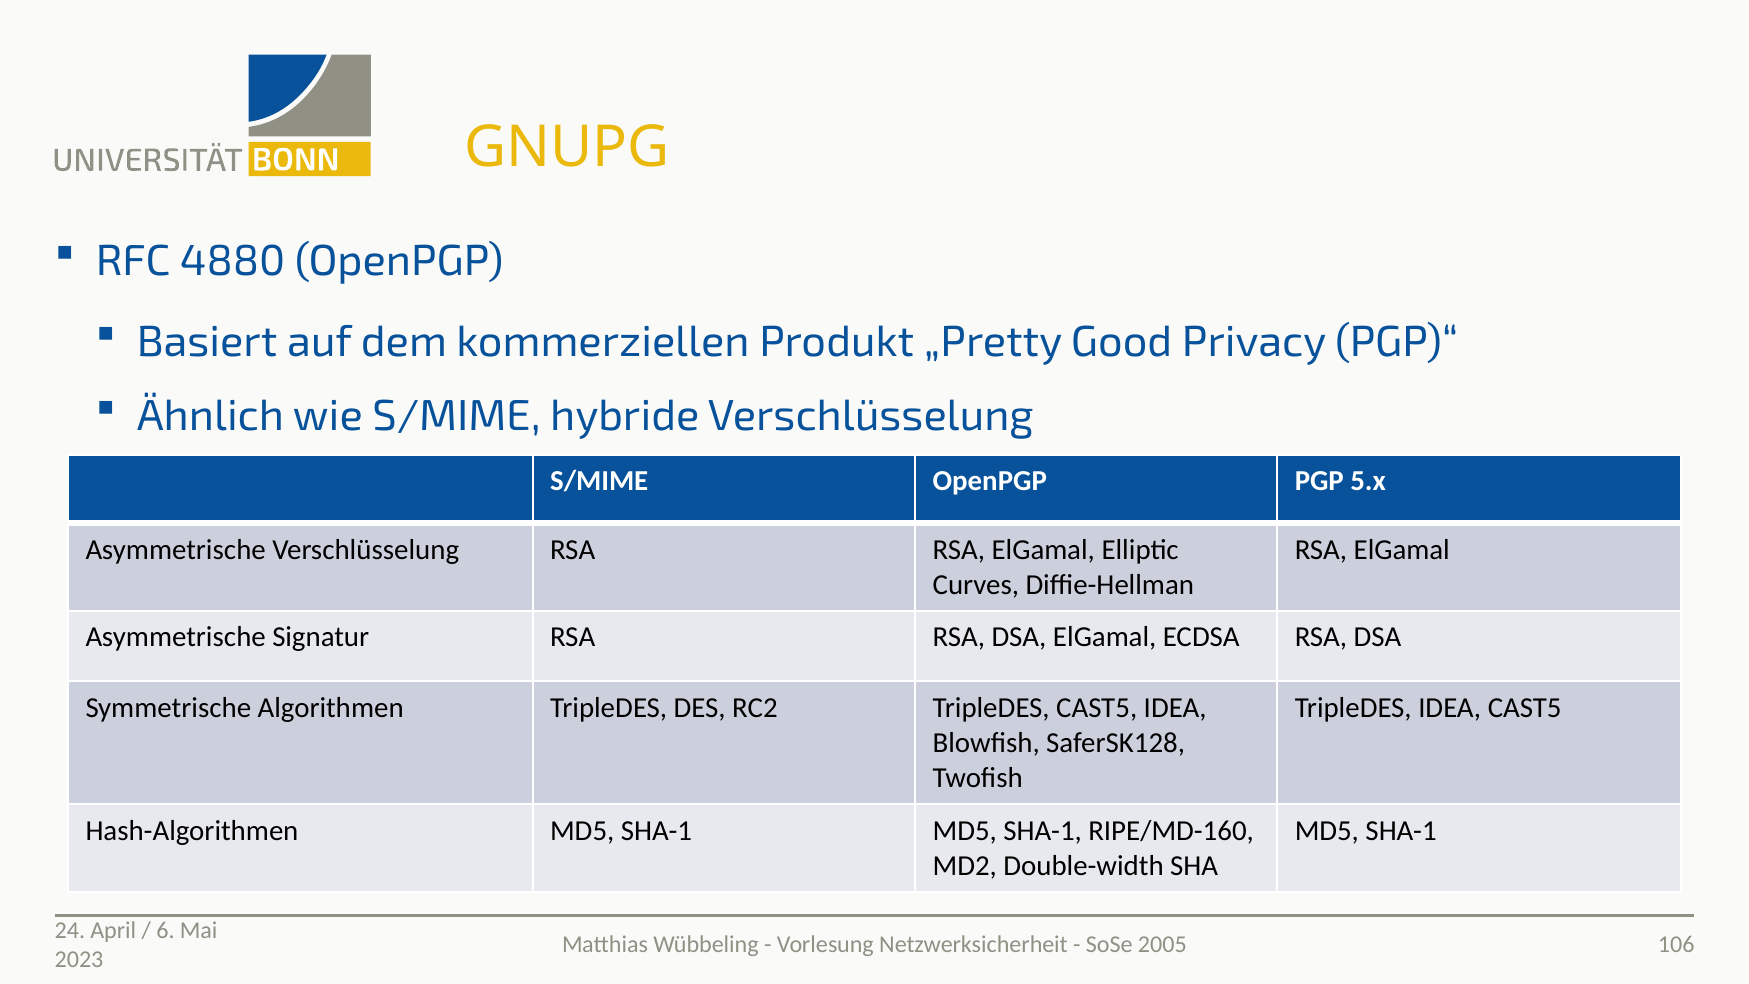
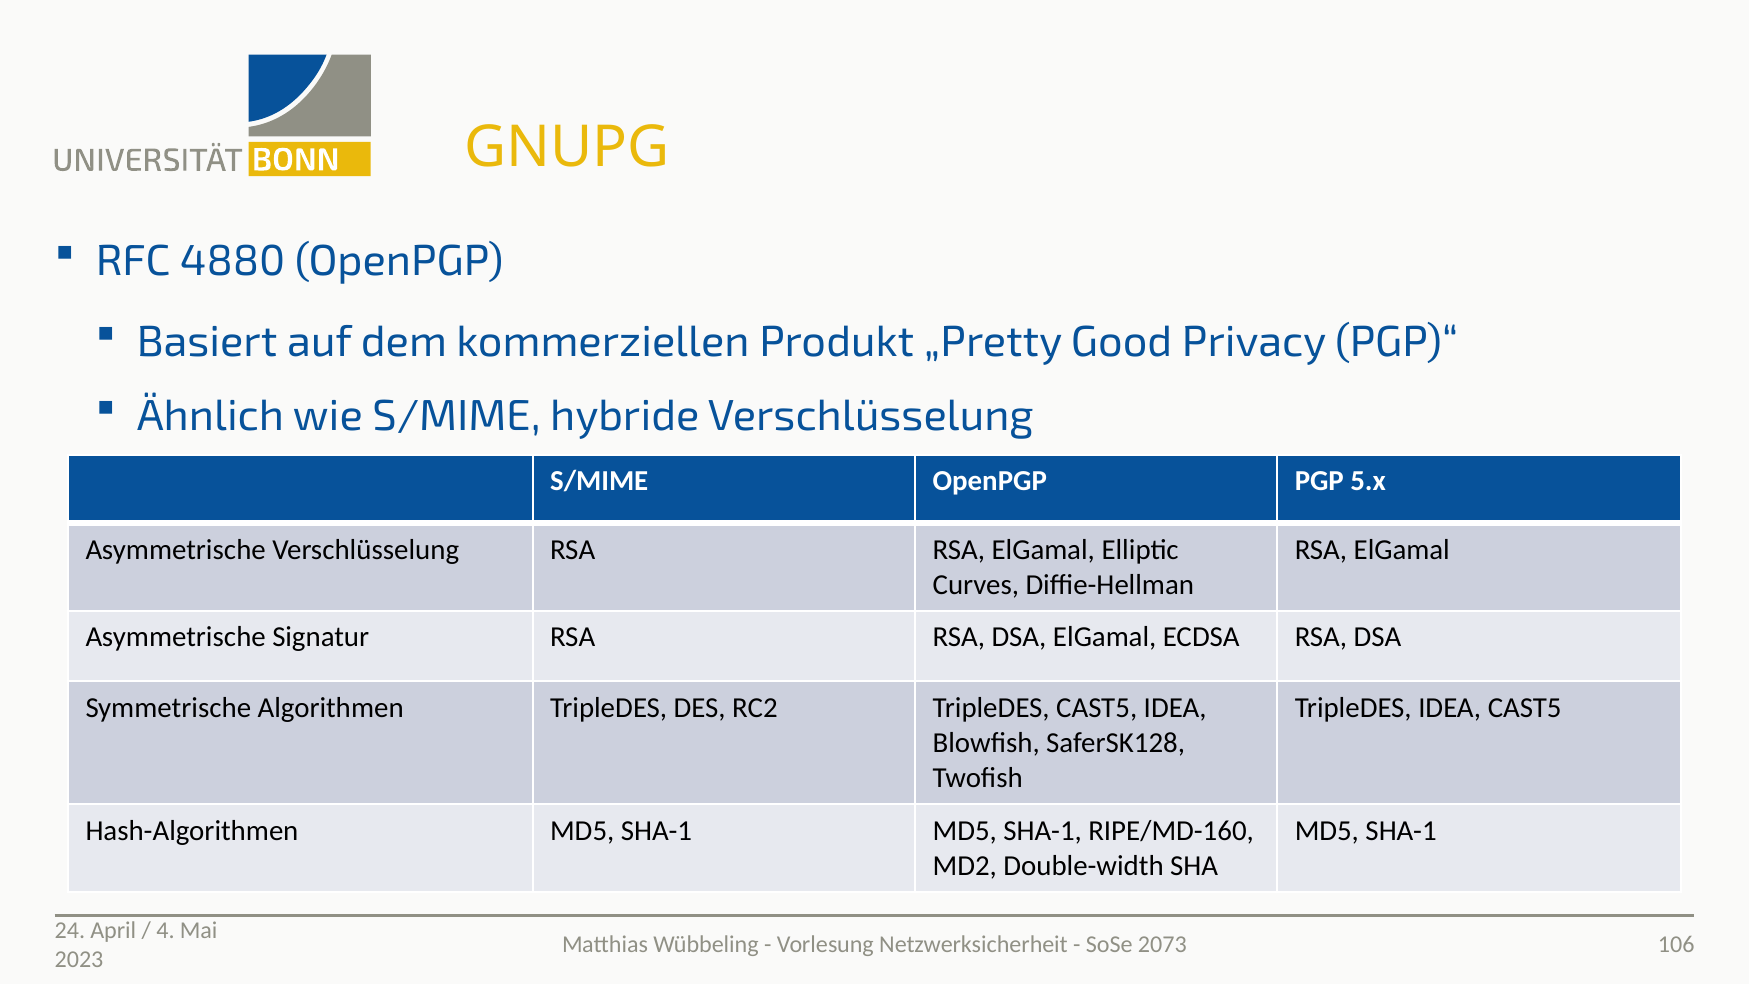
6: 6 -> 4
2005: 2005 -> 2073
